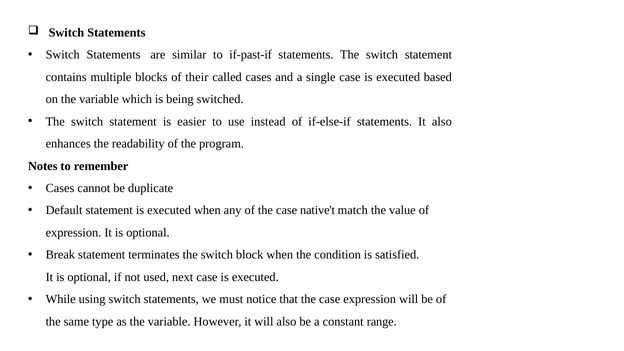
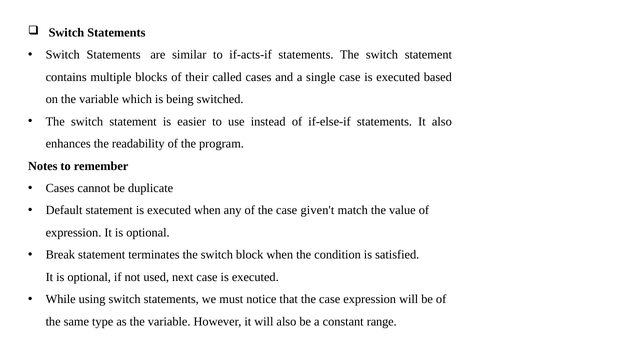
if-past-if: if-past-if -> if-acts-if
native't: native't -> given't
